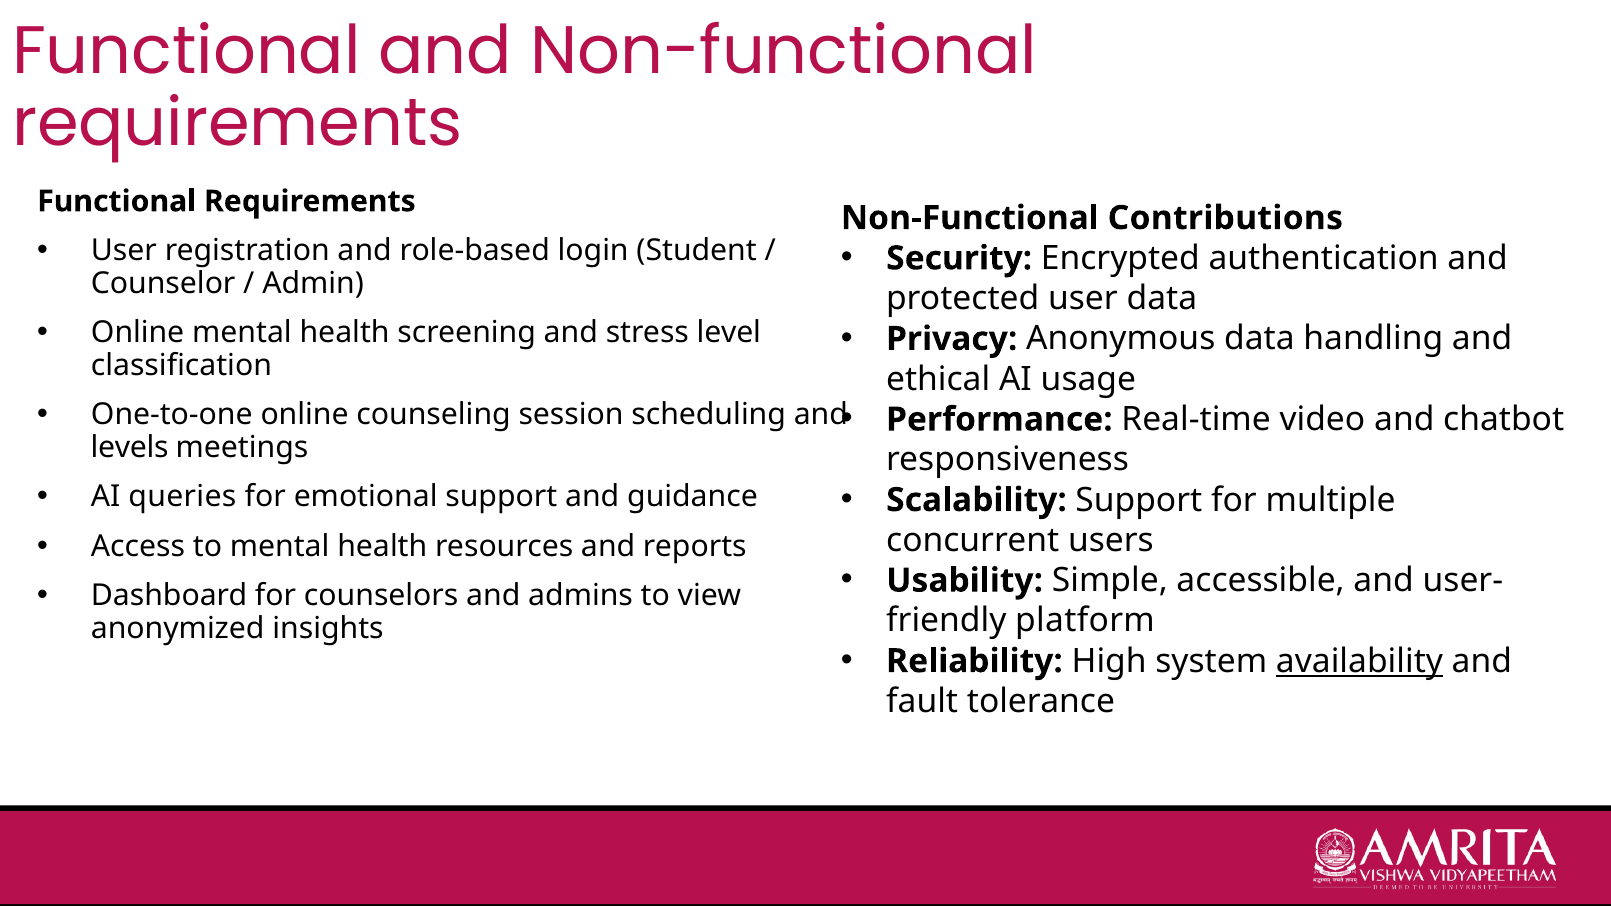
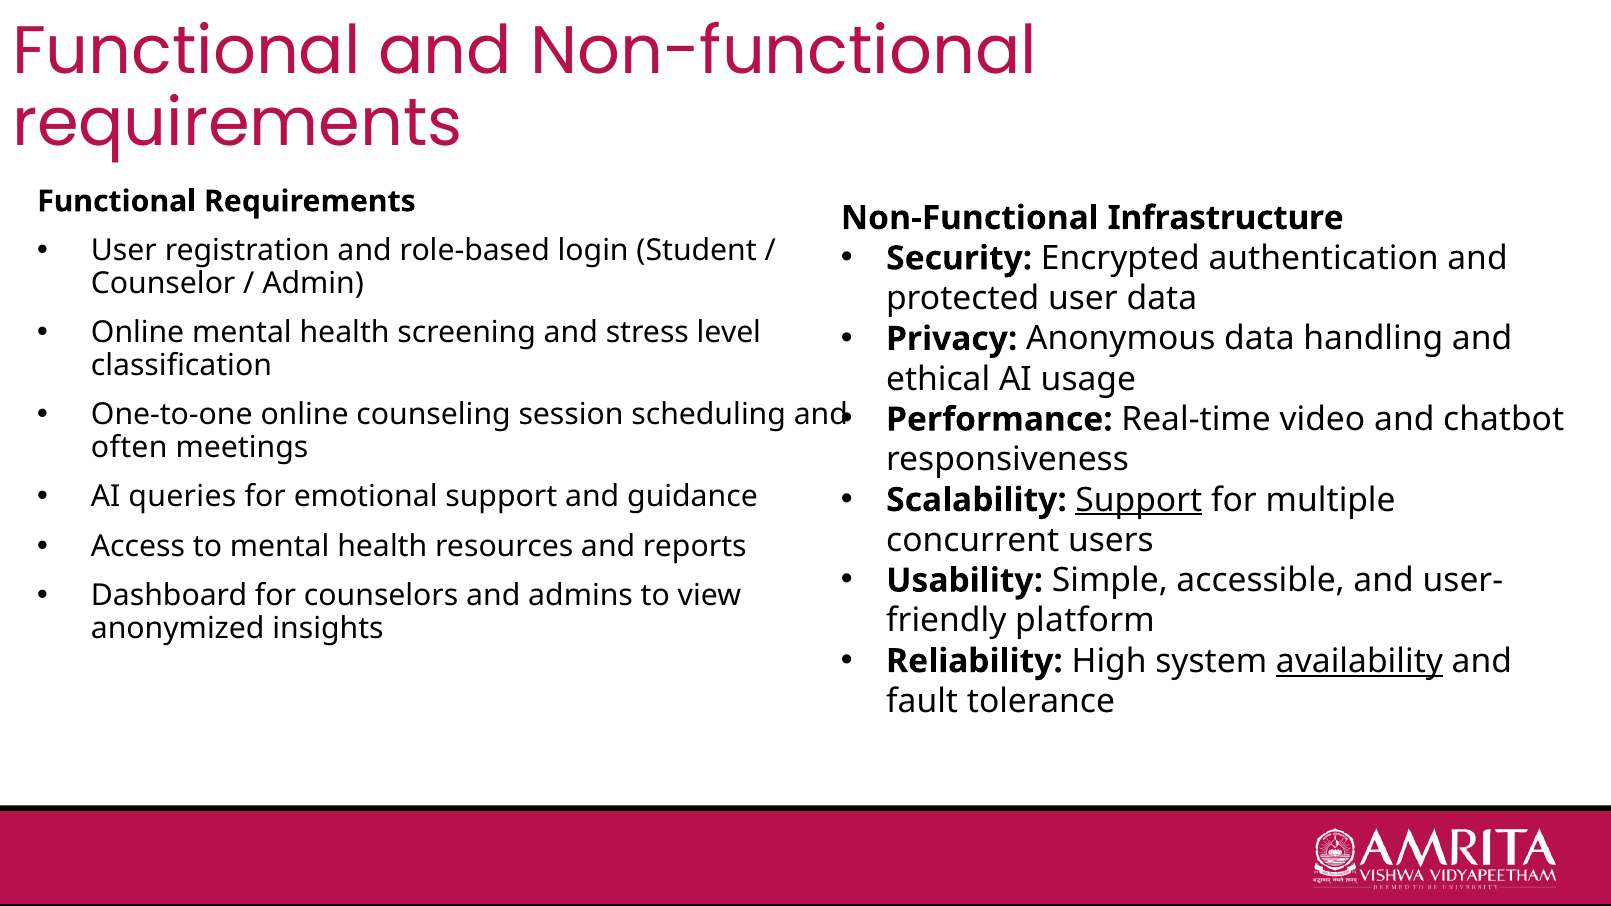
Contributions: Contributions -> Infrastructure
levels: levels -> often
Support at (1139, 500) underline: none -> present
